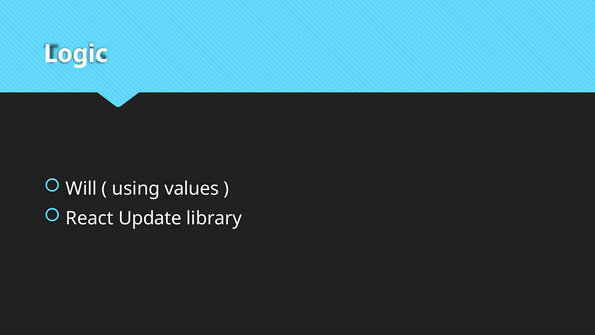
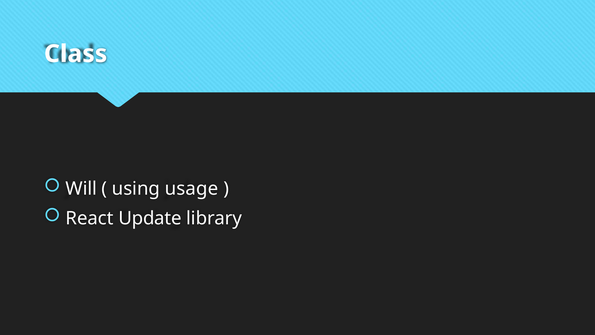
Logic: Logic -> Class
values: values -> usage
